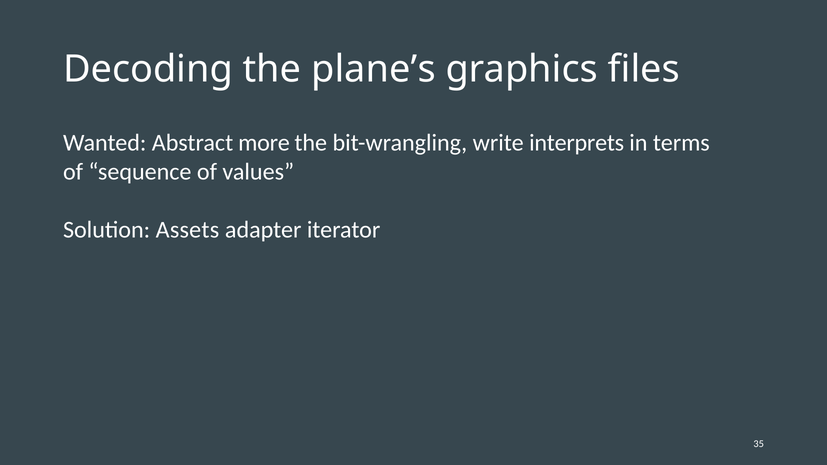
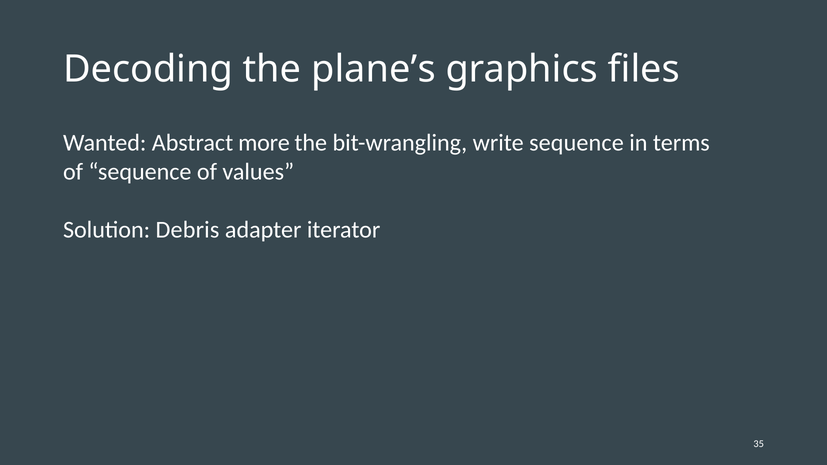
write interprets: interprets -> sequence
Assets: Assets -> Debris
